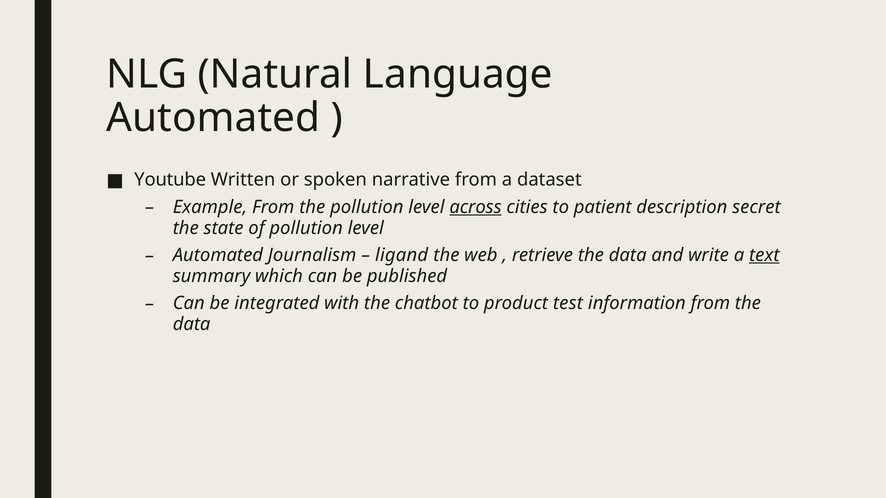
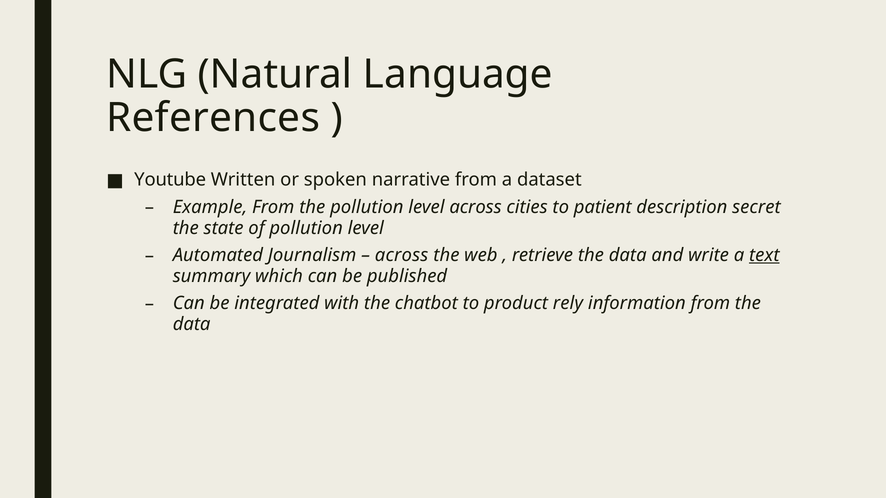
Automated at (213, 118): Automated -> References
across at (475, 207) underline: present -> none
ligand at (402, 255): ligand -> across
test: test -> rely
